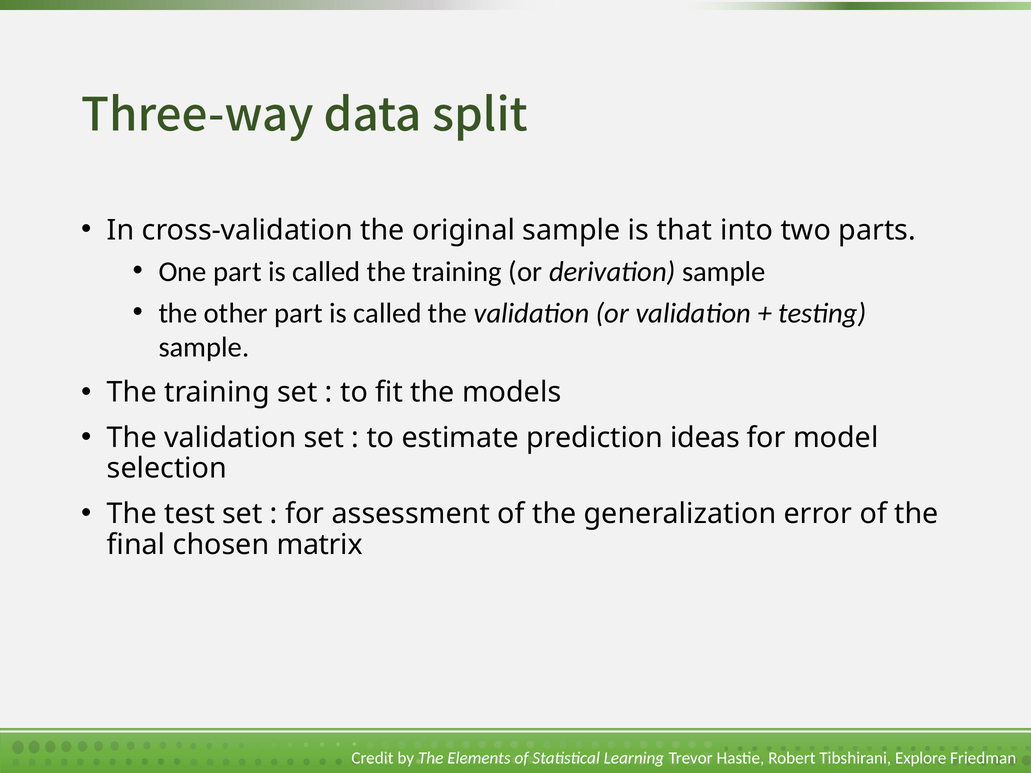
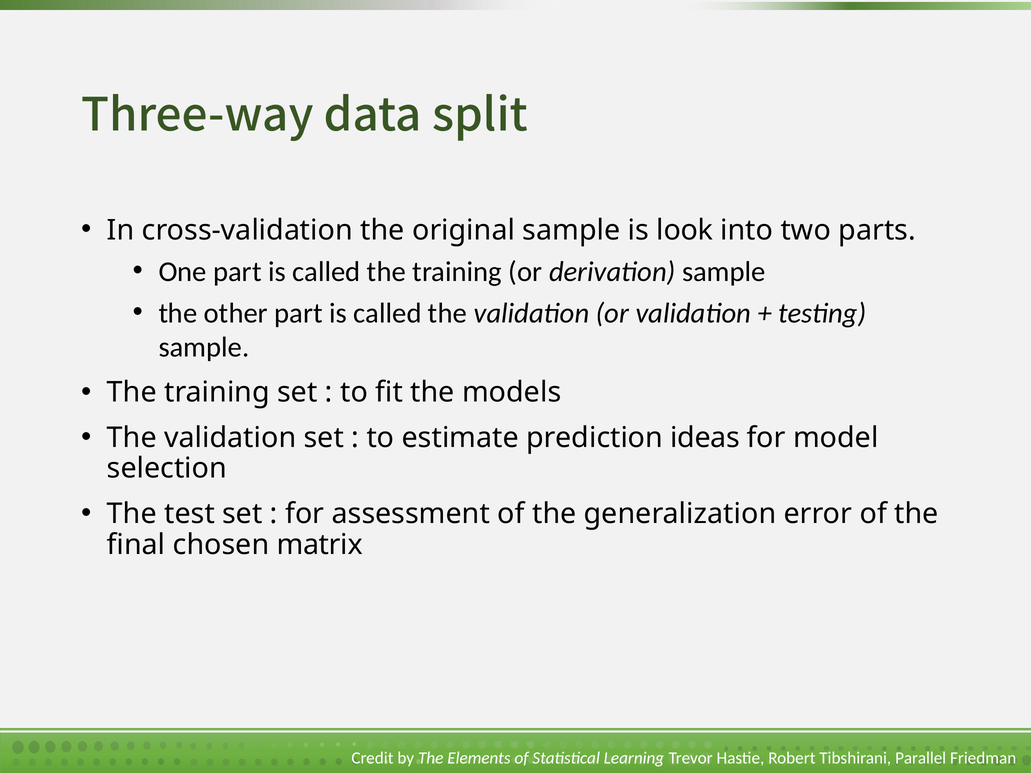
that: that -> look
Explore: Explore -> Parallel
